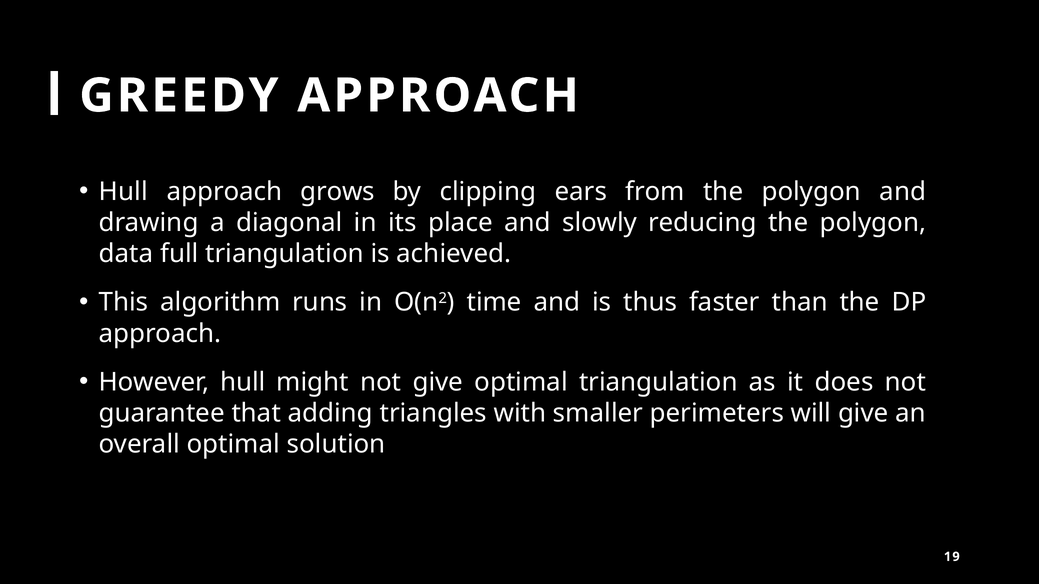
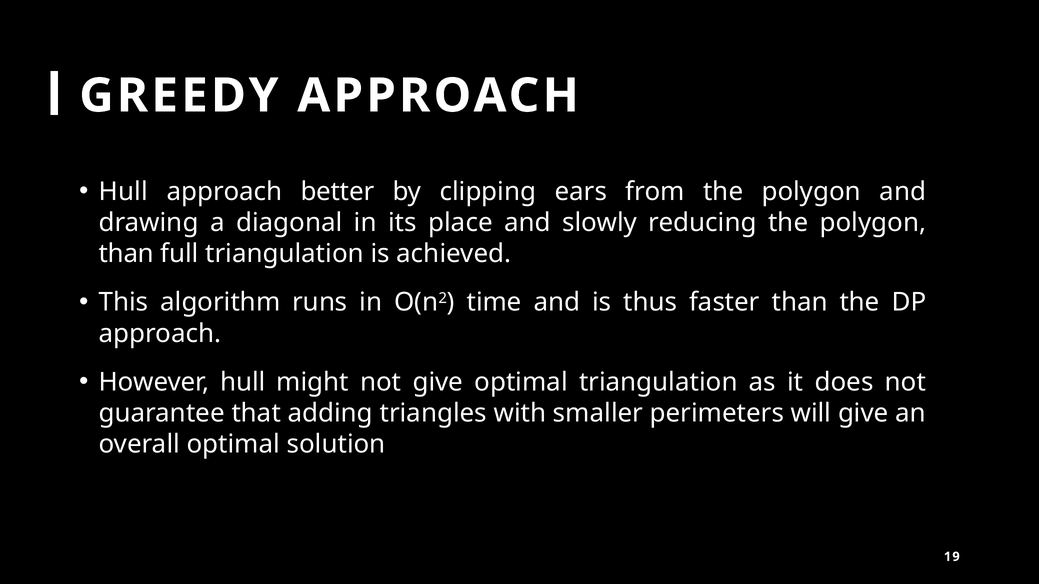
grows: grows -> better
data at (126, 254): data -> than
